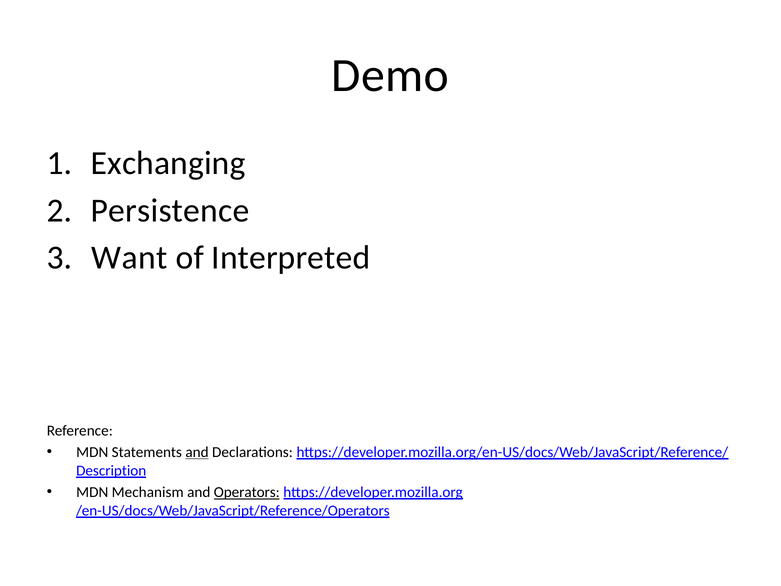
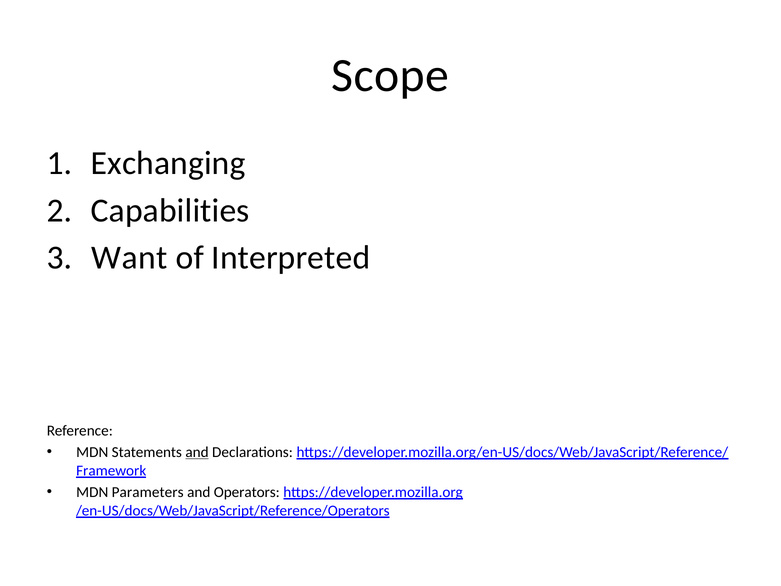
Demo: Demo -> Scope
Persistence: Persistence -> Capabilities
Description: Description -> Framework
Mechanism: Mechanism -> Parameters
Operators underline: present -> none
